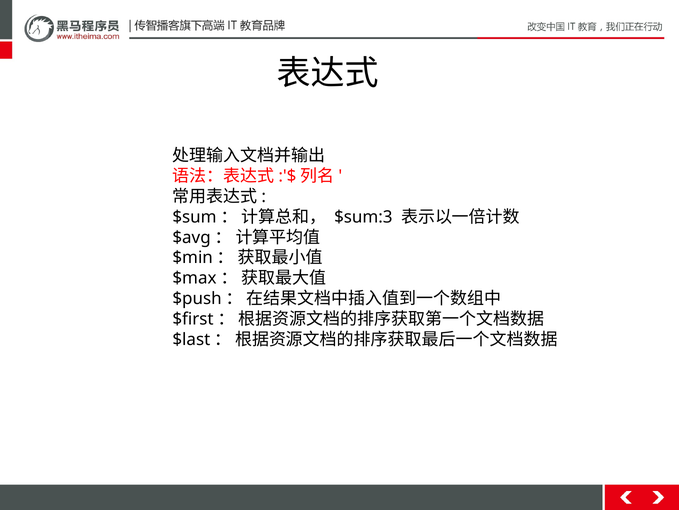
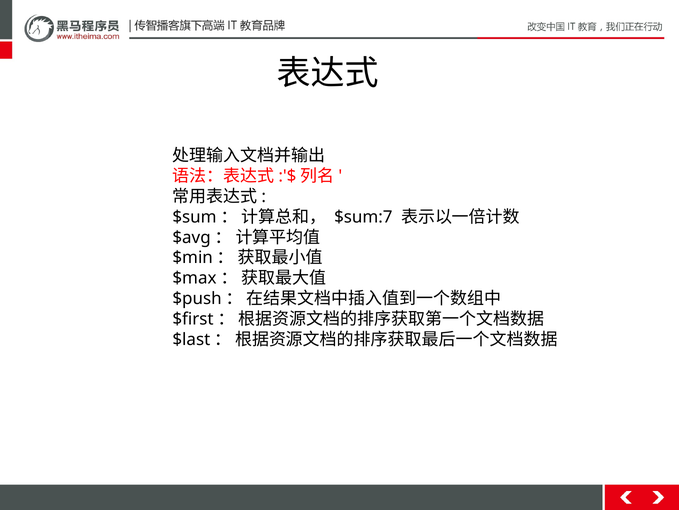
$sum:3: $sum:3 -> $sum:7
